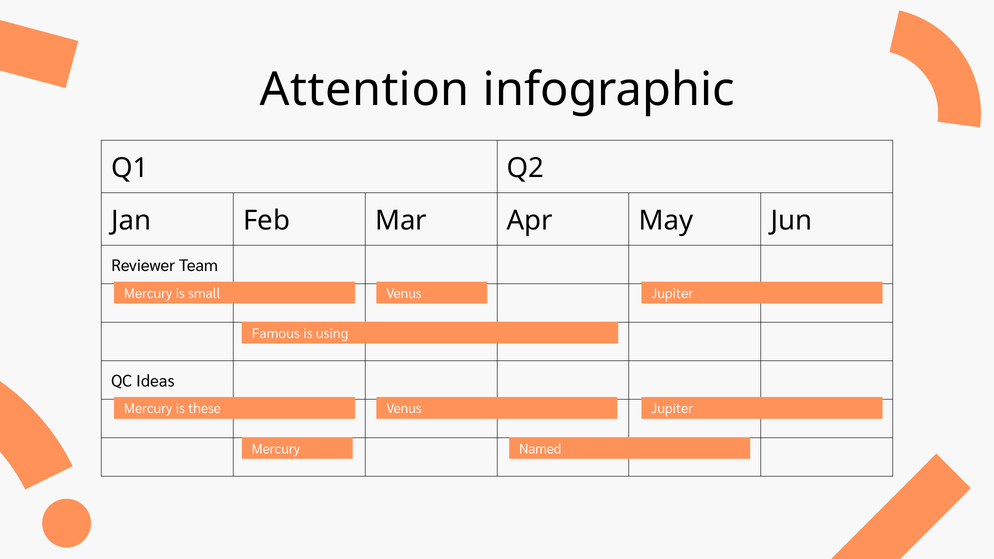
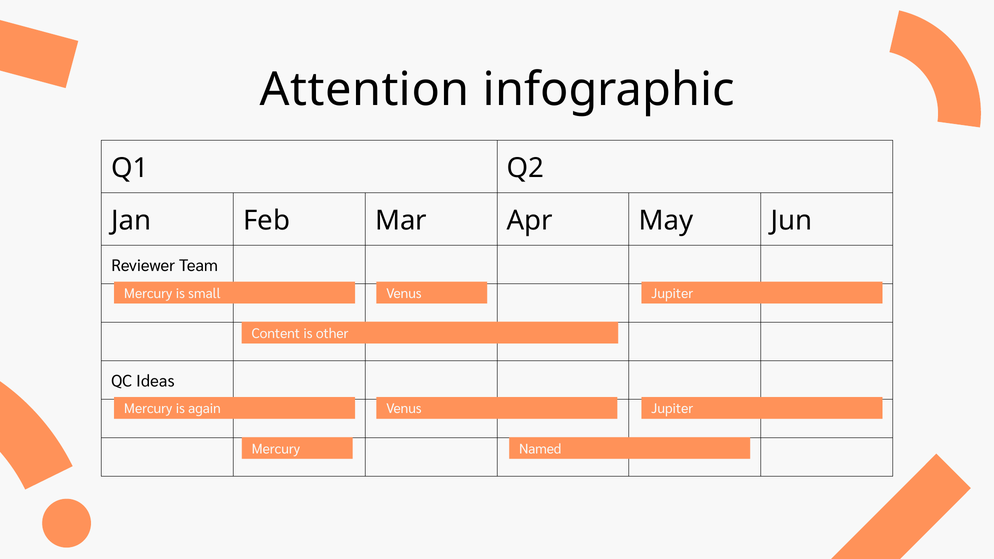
Famous: Famous -> Content
using: using -> other
these: these -> again
